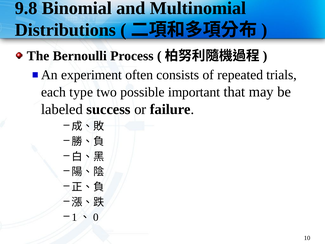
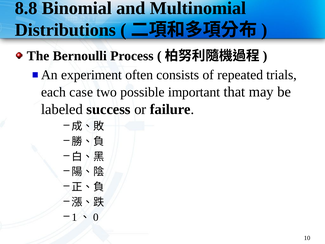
9.8: 9.8 -> 8.8
type: type -> case
